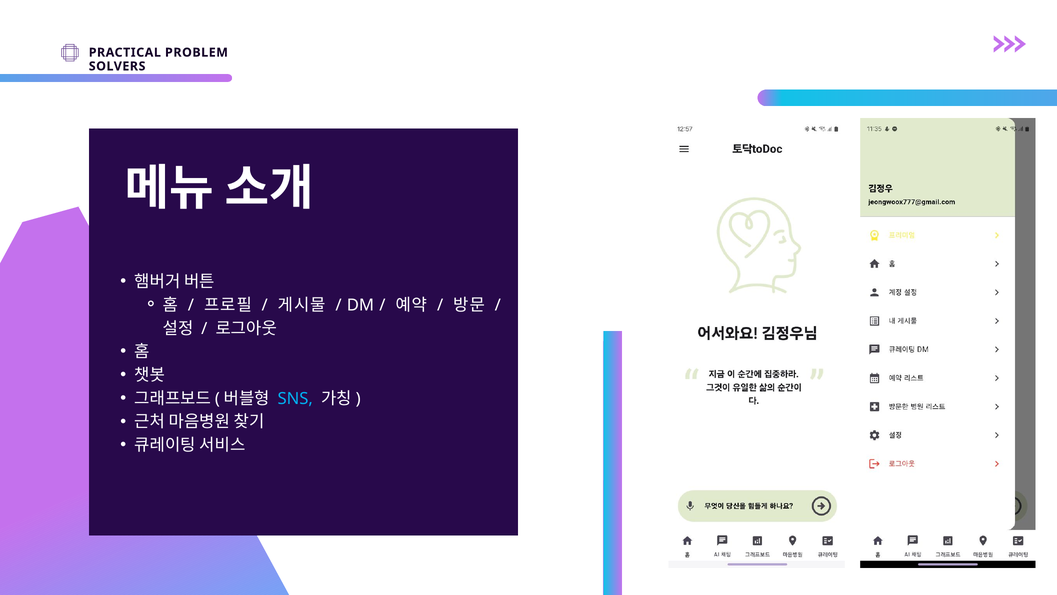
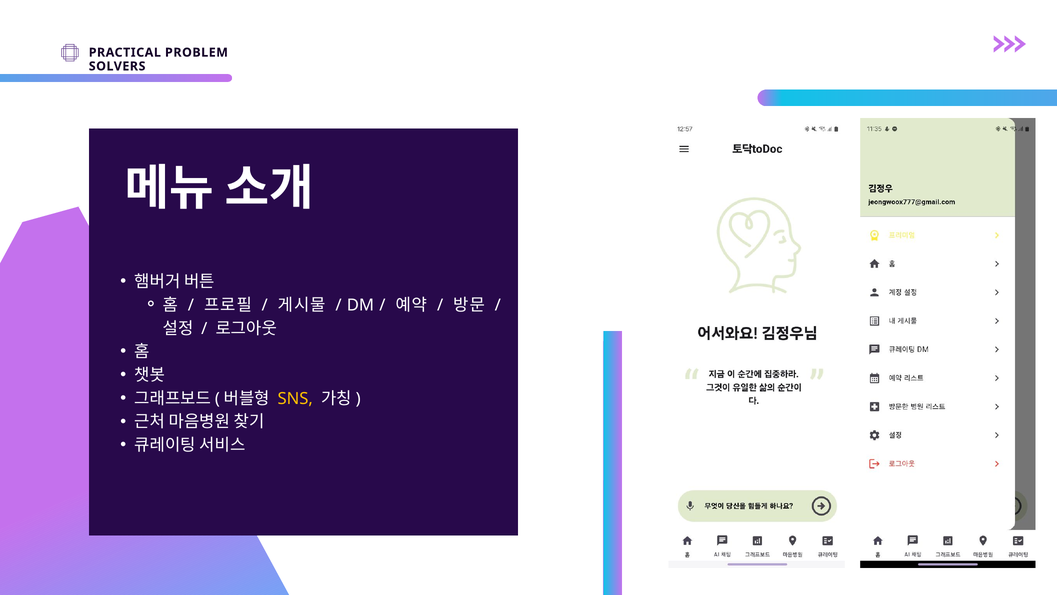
SNS colour: light blue -> yellow
